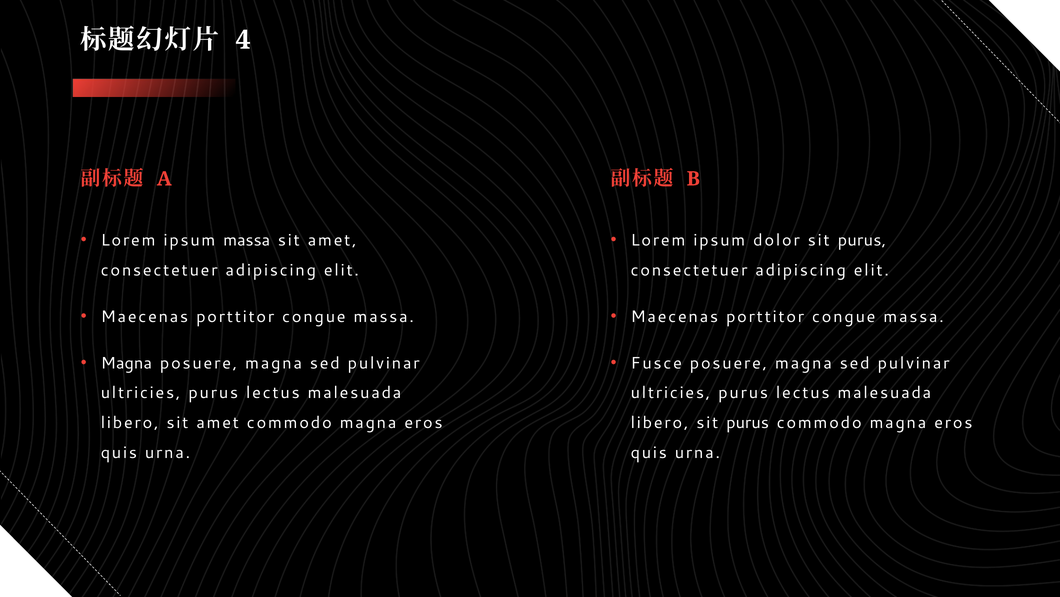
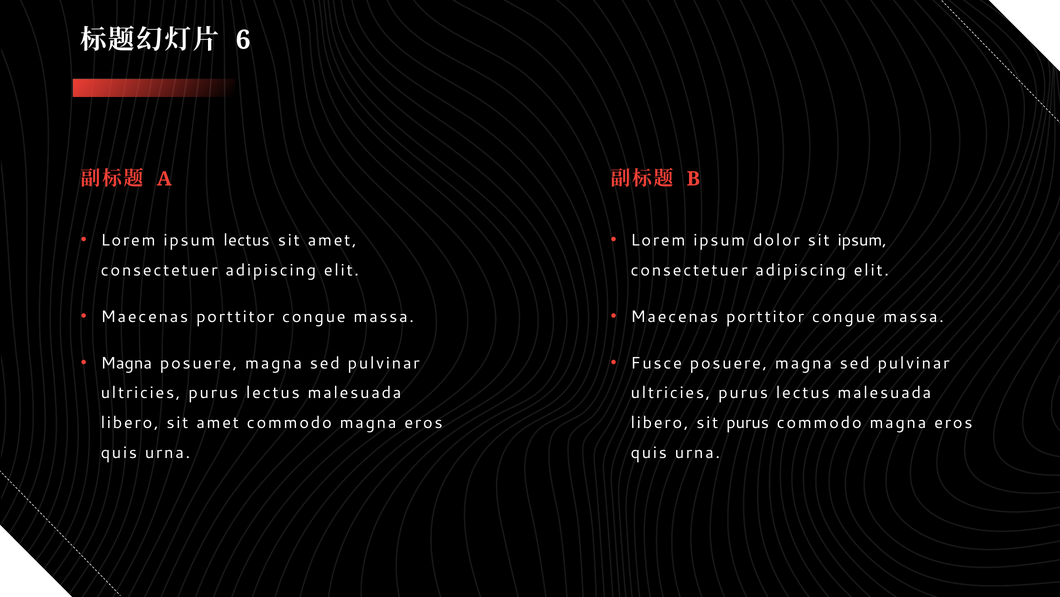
4: 4 -> 6
ipsum massa: massa -> lectus
dolor sit purus: purus -> ipsum
